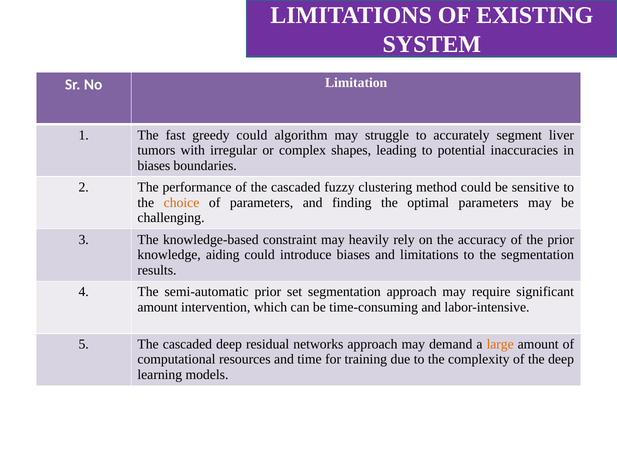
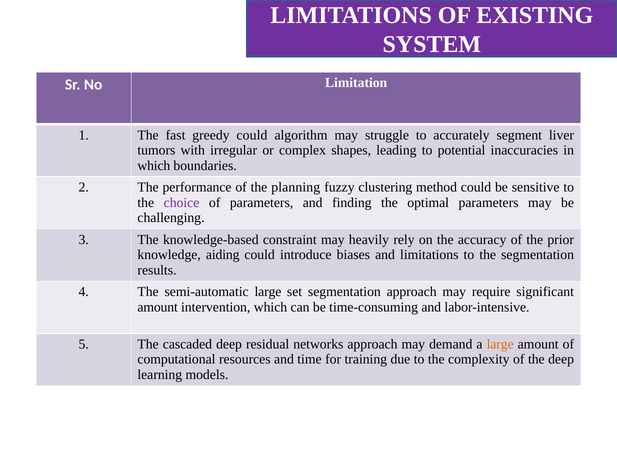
biases at (154, 165): biases -> which
of the cascaded: cascaded -> planning
choice colour: orange -> purple
semi-automatic prior: prior -> large
